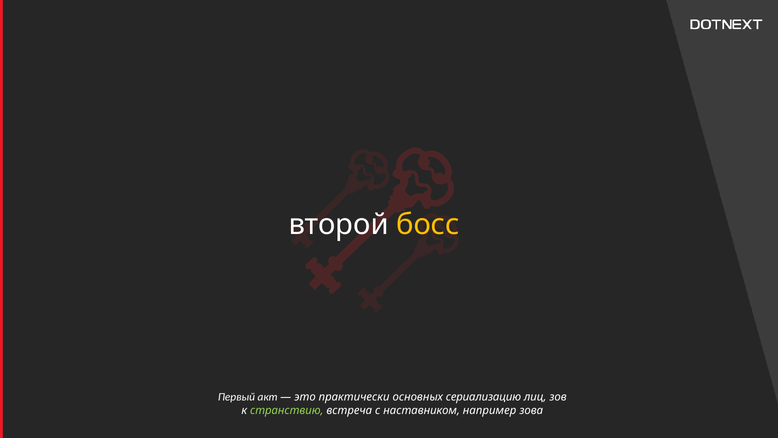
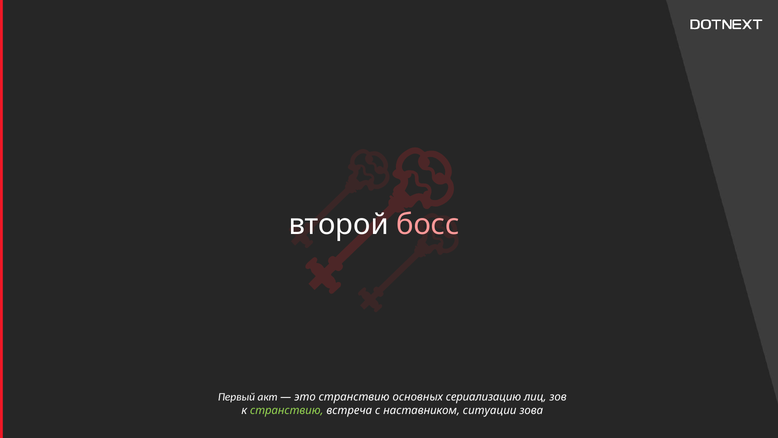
босс colour: yellow -> pink
это практически: практически -> странствию
например: например -> ситуации
